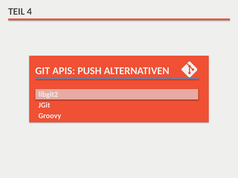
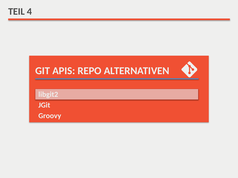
PUSH: PUSH -> REPO
